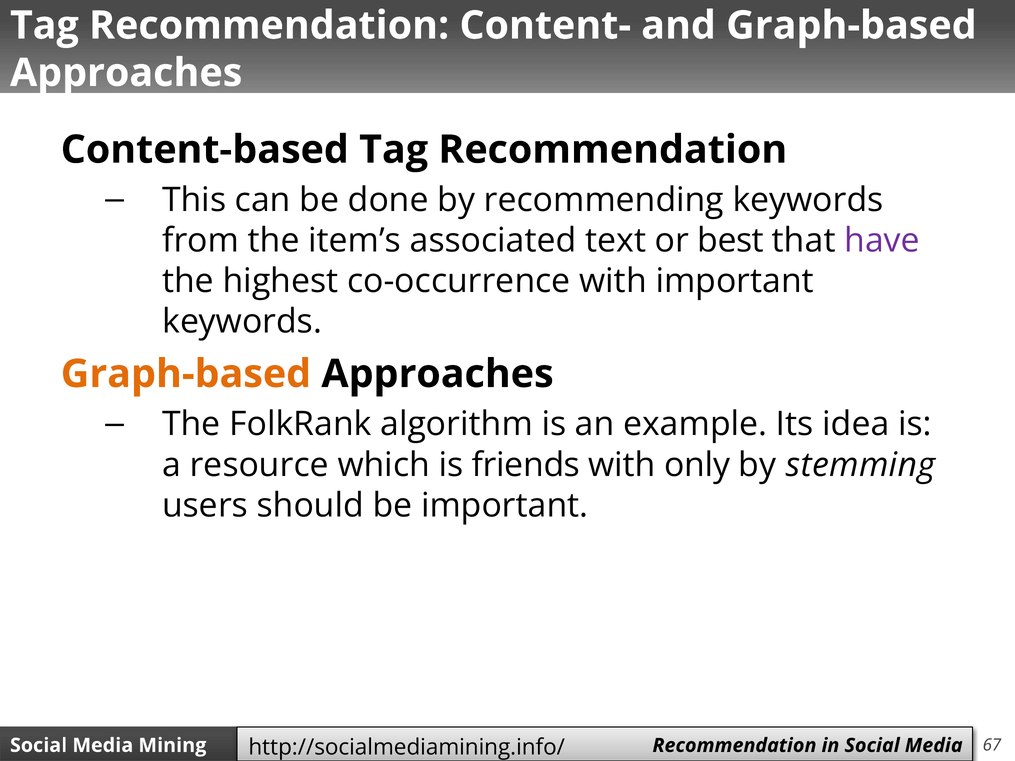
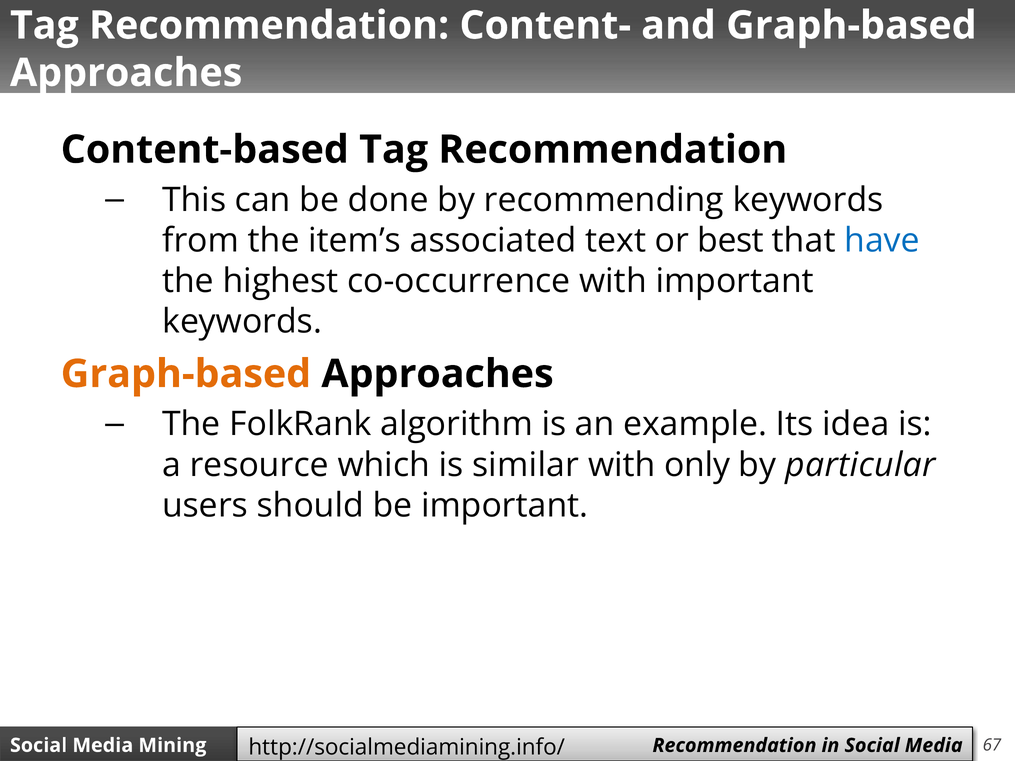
have colour: purple -> blue
friends: friends -> similar
stemming: stemming -> particular
